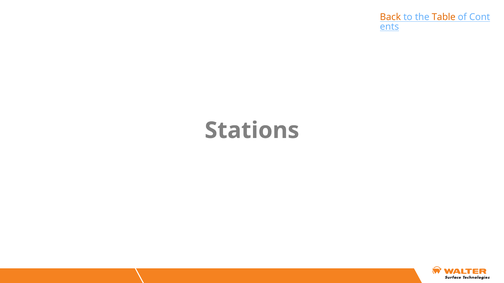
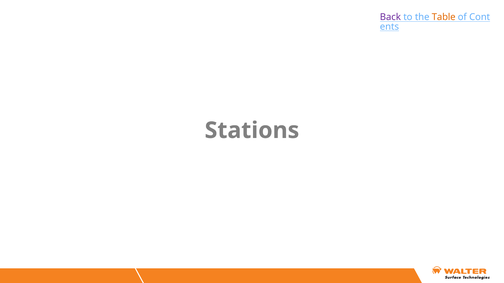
Back colour: orange -> purple
